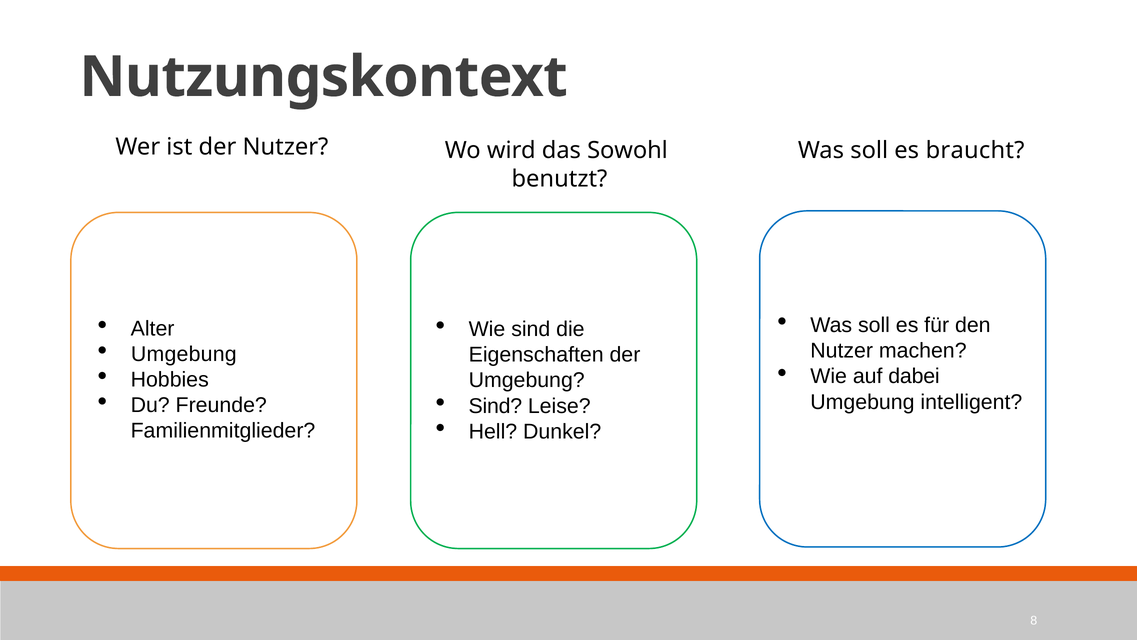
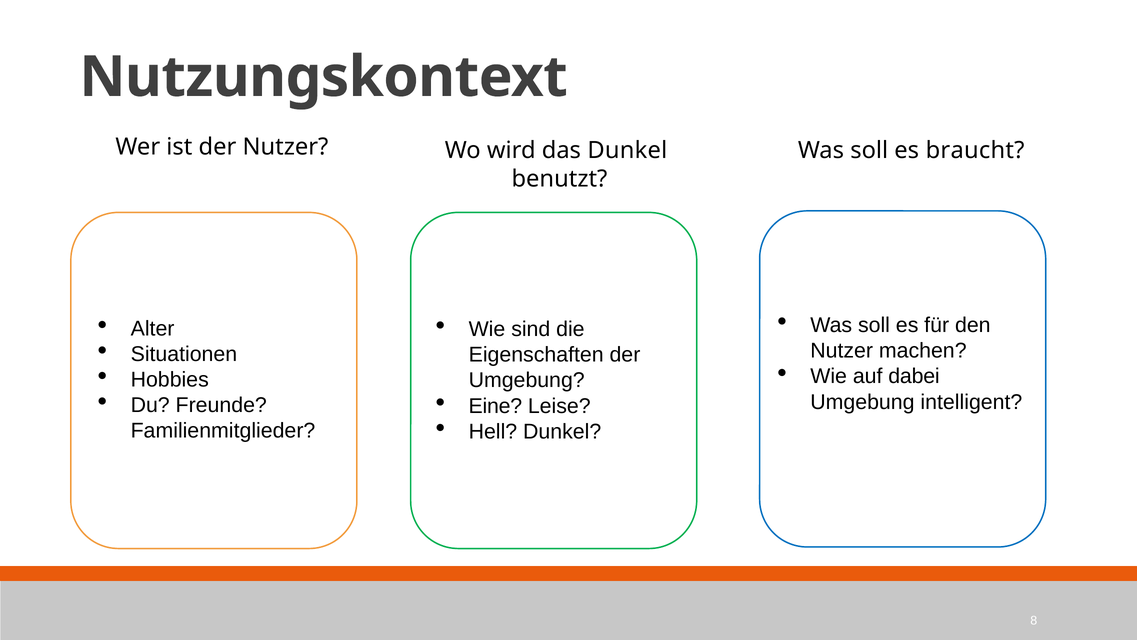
das Sowohl: Sowohl -> Dunkel
Umgebung at (184, 354): Umgebung -> Situationen
Sind at (495, 406): Sind -> Eine
